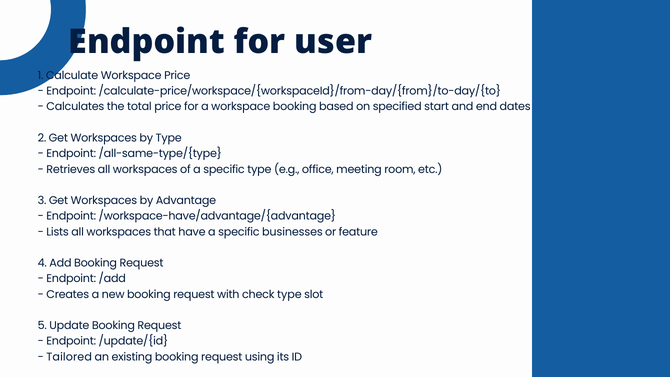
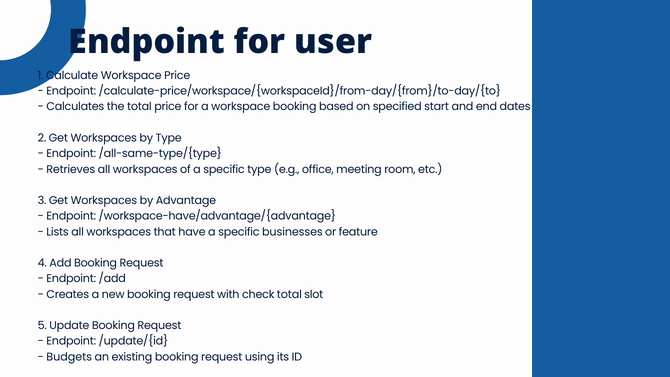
check type: type -> total
Tailored: Tailored -> Budgets
